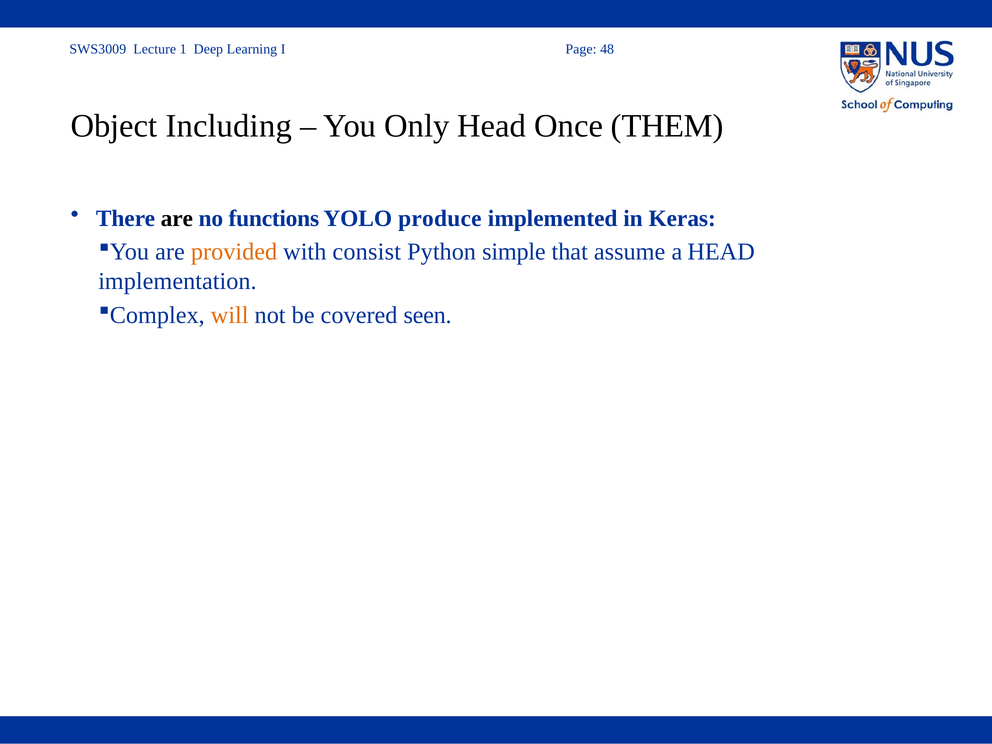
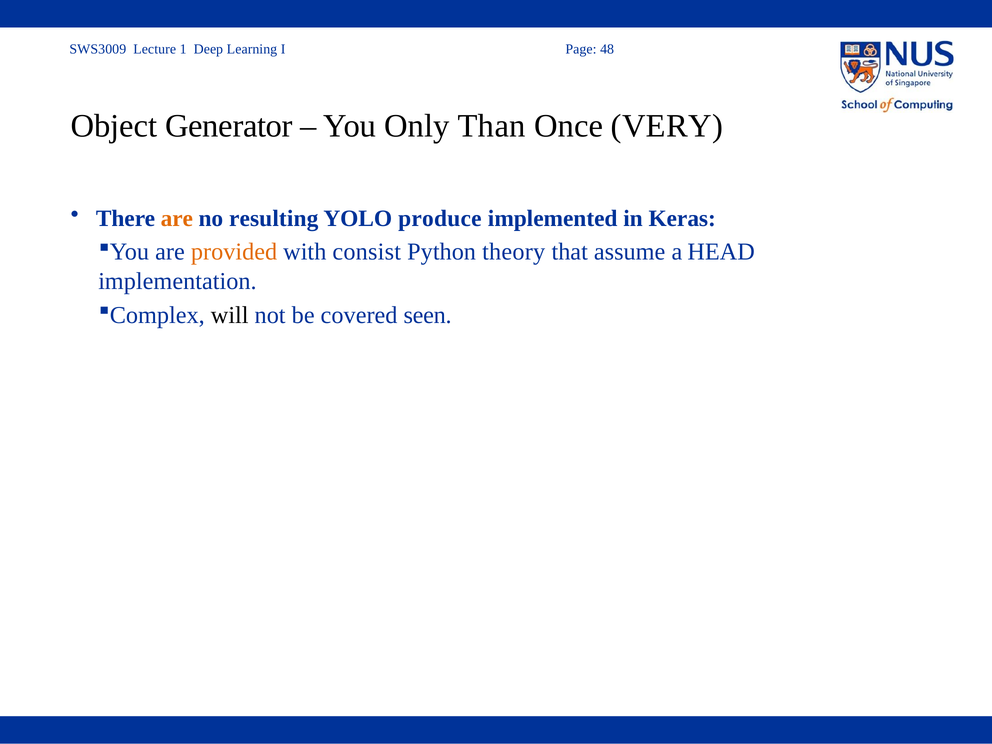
Including: Including -> Generator
Only Head: Head -> Than
THEM: THEM -> VERY
are at (177, 218) colour: black -> orange
functions: functions -> resulting
simple: simple -> theory
will colour: orange -> black
